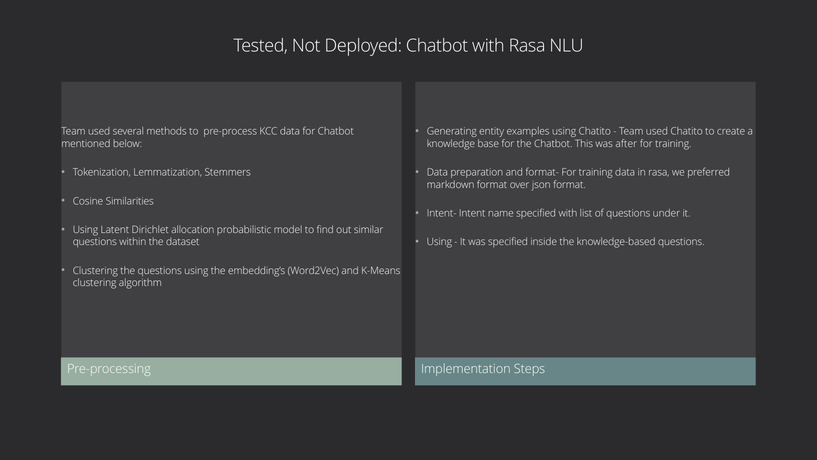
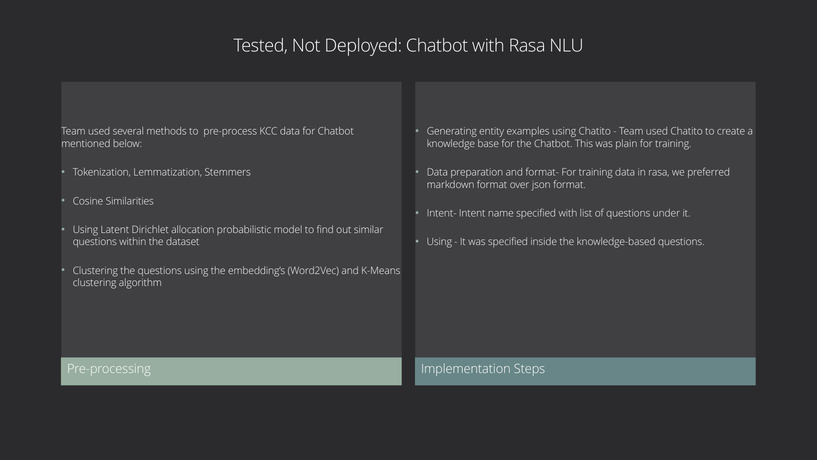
after: after -> plain
